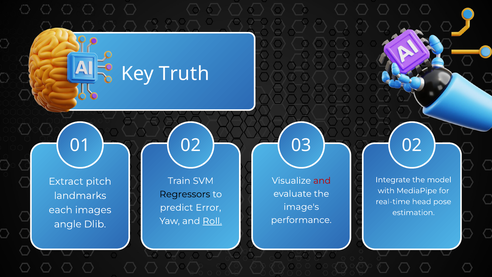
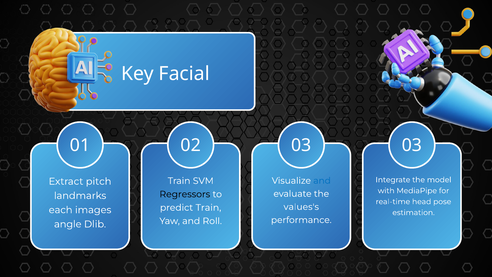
Truth: Truth -> Facial
02 at (412, 145): 02 -> 03
and at (322, 181) colour: red -> blue
image's: image's -> values's
predict Error: Error -> Train
Roll underline: present -> none
